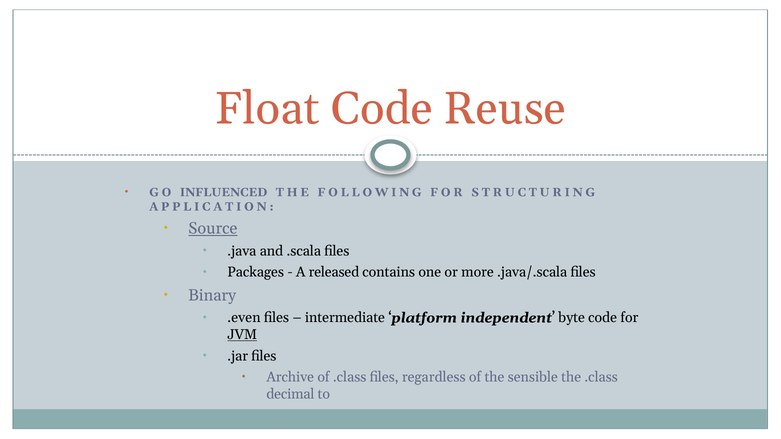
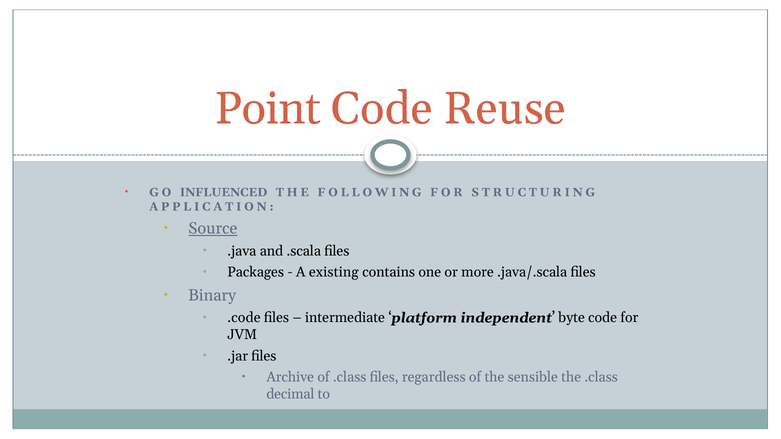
Float: Float -> Point
released: released -> existing
.even: .even -> .code
JVM underline: present -> none
